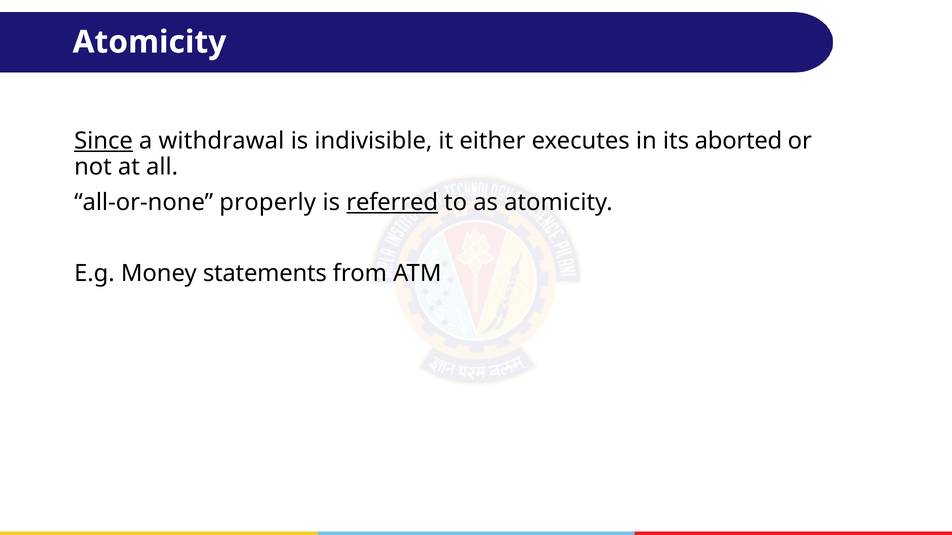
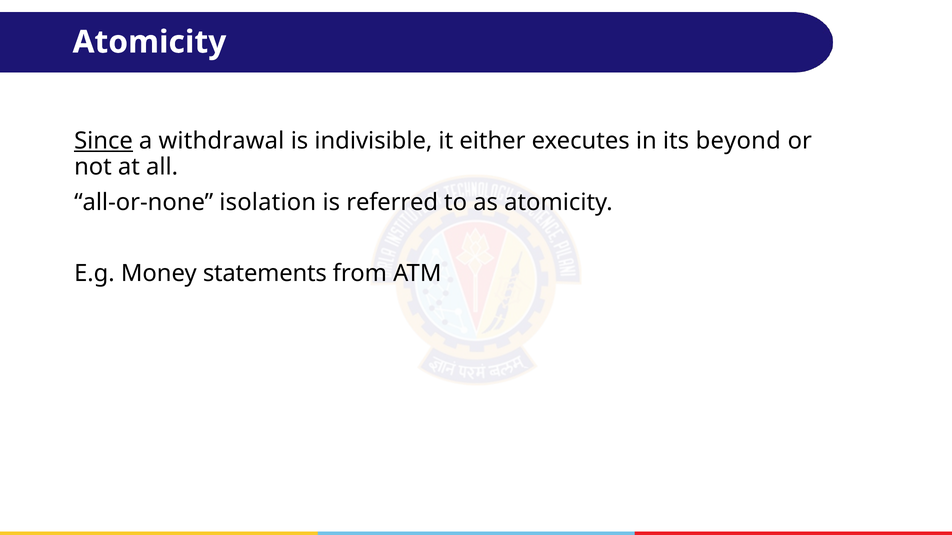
aborted: aborted -> beyond
properly: properly -> isolation
referred underline: present -> none
